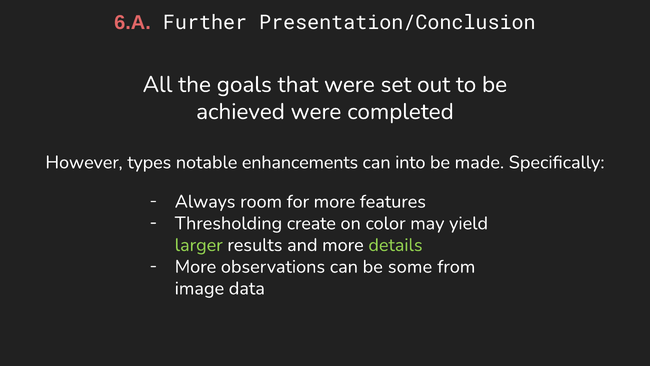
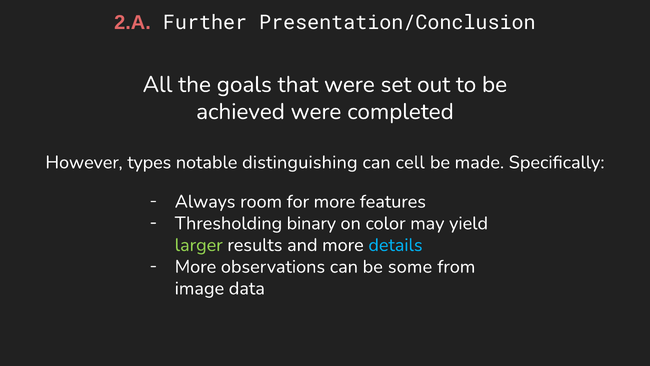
6.A: 6.A -> 2.A
enhancements: enhancements -> distinguishing
into: into -> cell
create: create -> binary
details colour: light green -> light blue
